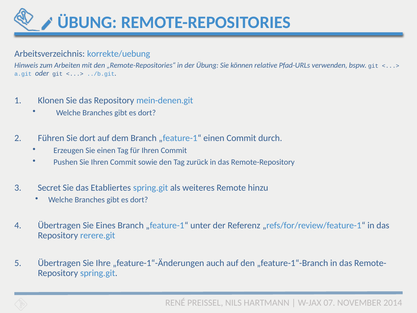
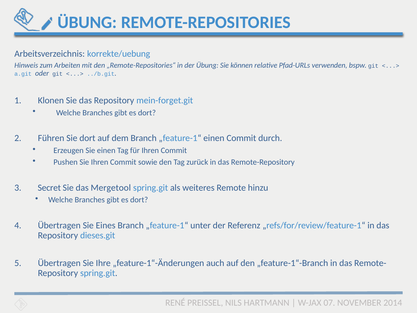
mein-denen.git: mein-denen.git -> mein-forget.git
Etabliertes: Etabliertes -> Mergetool
rerere.git: rerere.git -> dieses.git
